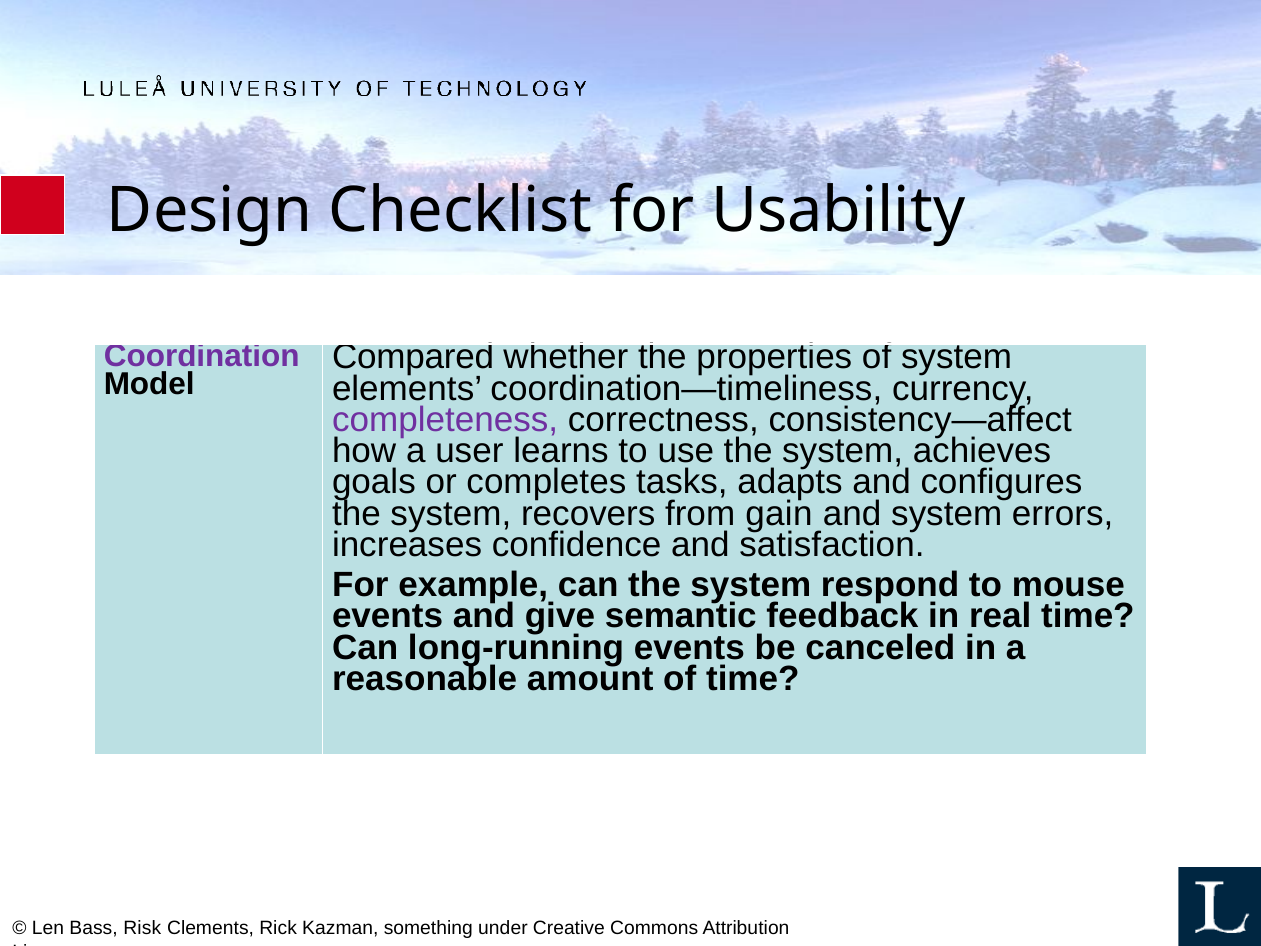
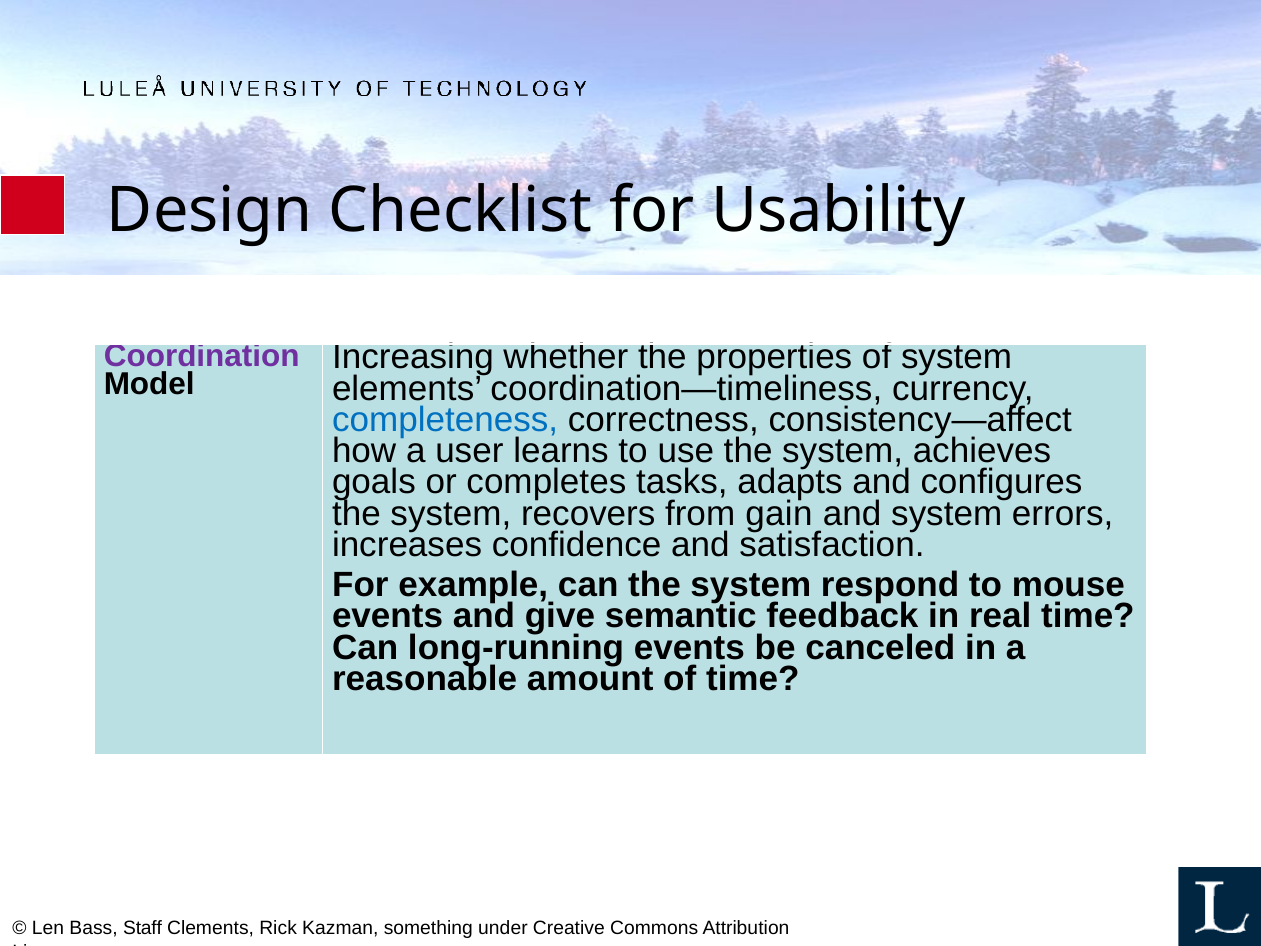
Compared: Compared -> Increasing
completeness colour: purple -> blue
Risk: Risk -> Staff
